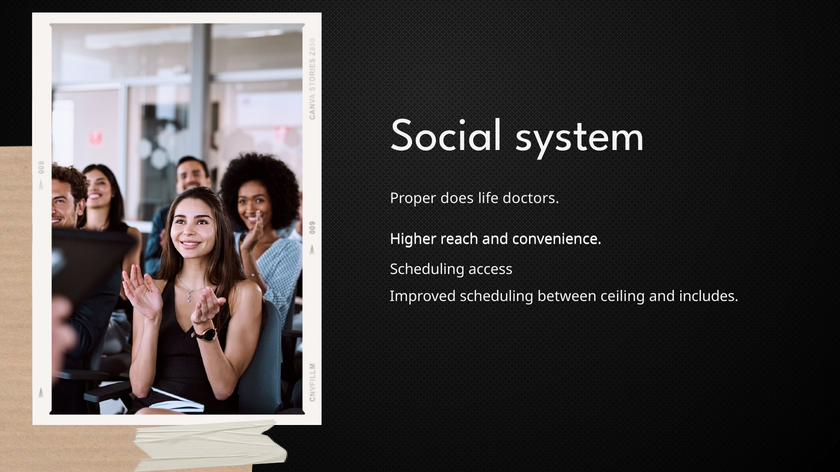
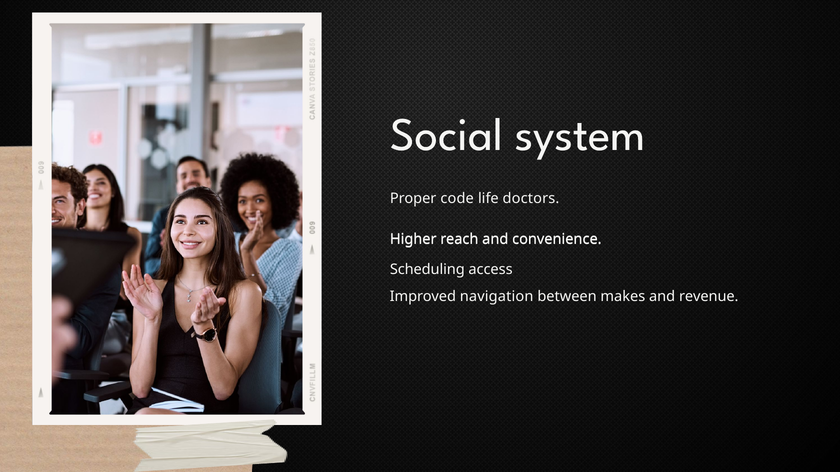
does: does -> code
Improved scheduling: scheduling -> navigation
ceiling: ceiling -> makes
includes: includes -> revenue
